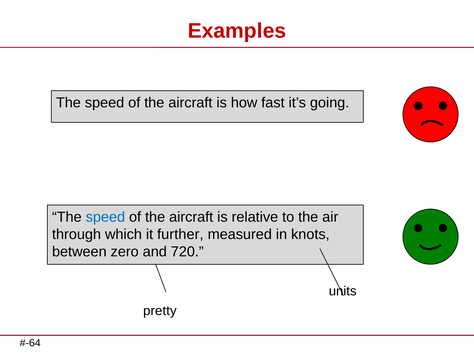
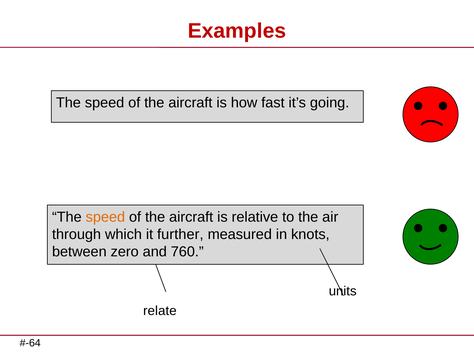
speed at (105, 217) colour: blue -> orange
720: 720 -> 760
pretty: pretty -> relate
